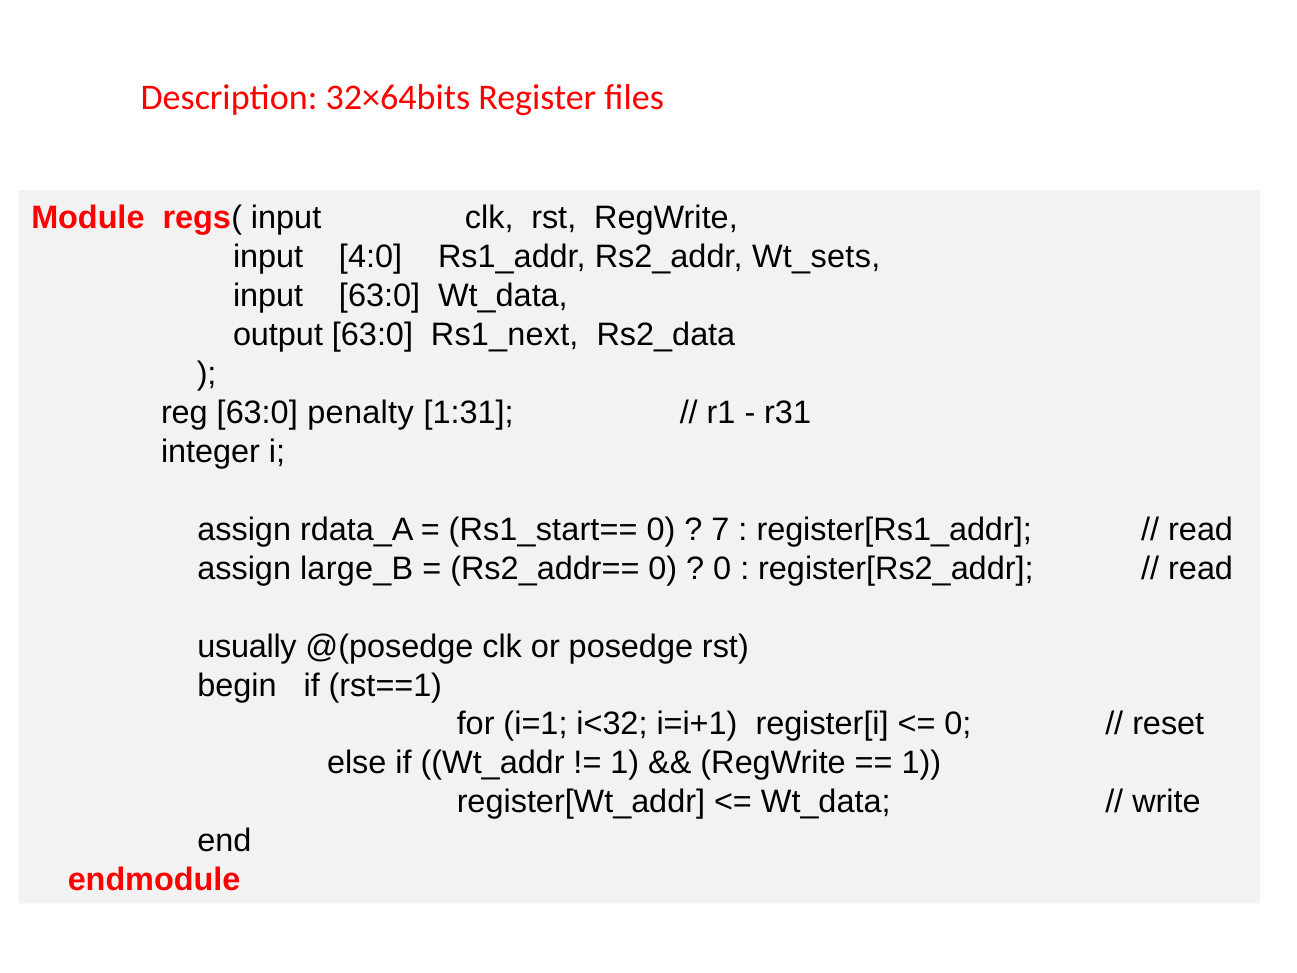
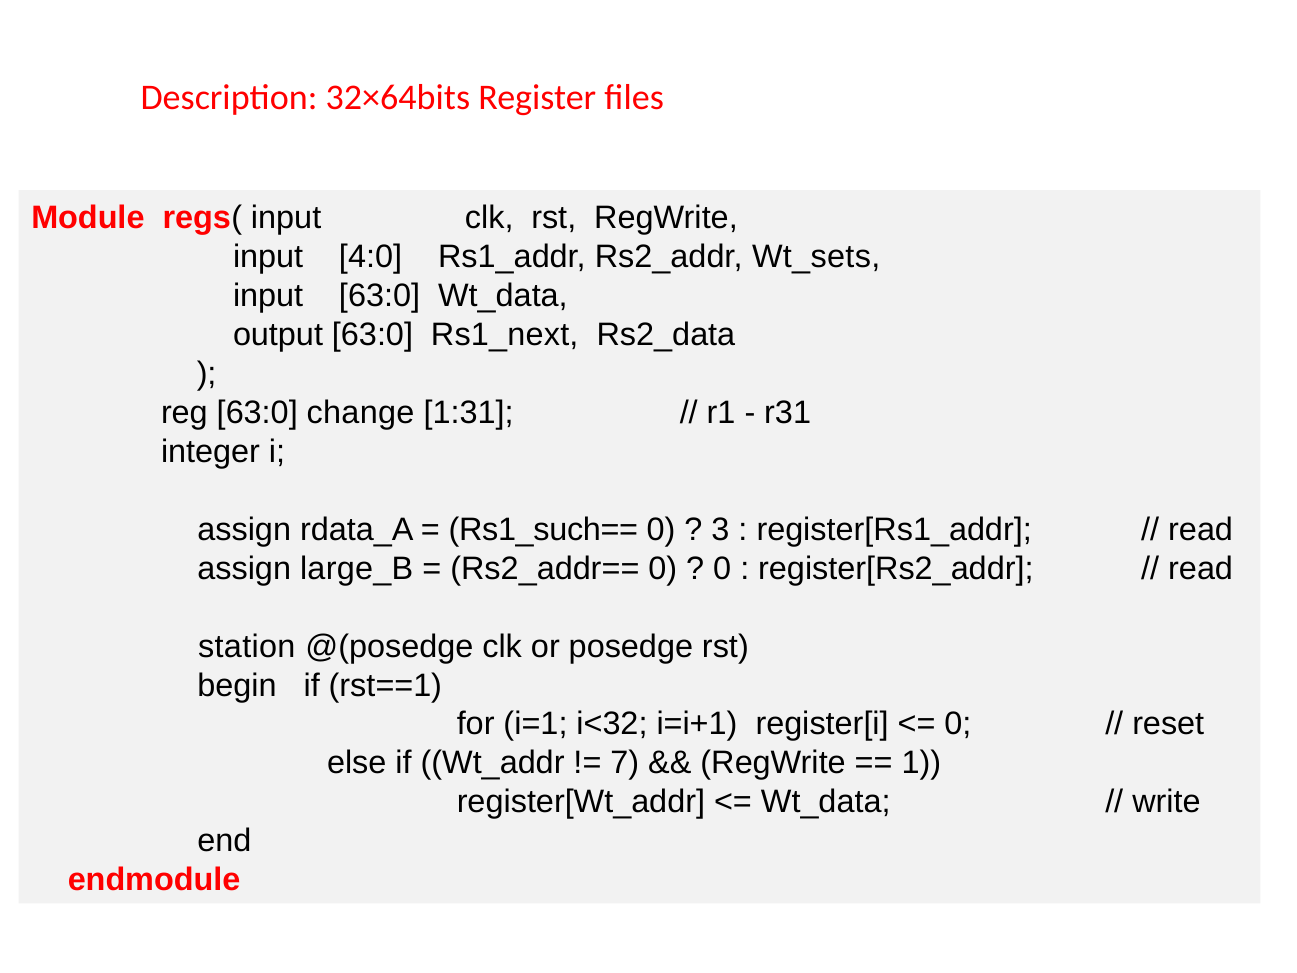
penalty: penalty -> change
Rs1_start==: Rs1_start== -> Rs1_such==
7: 7 -> 3
usually: usually -> station
1 at (625, 763): 1 -> 7
